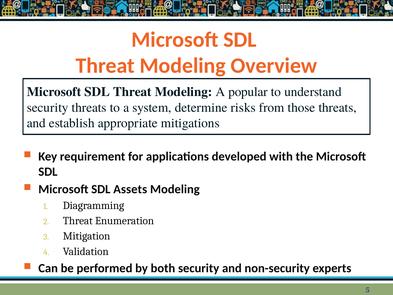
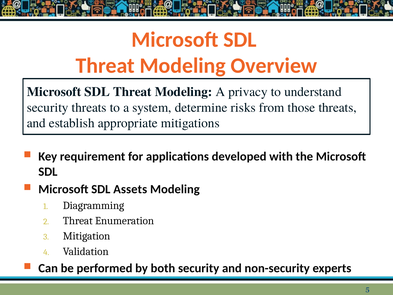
popular: popular -> privacy
